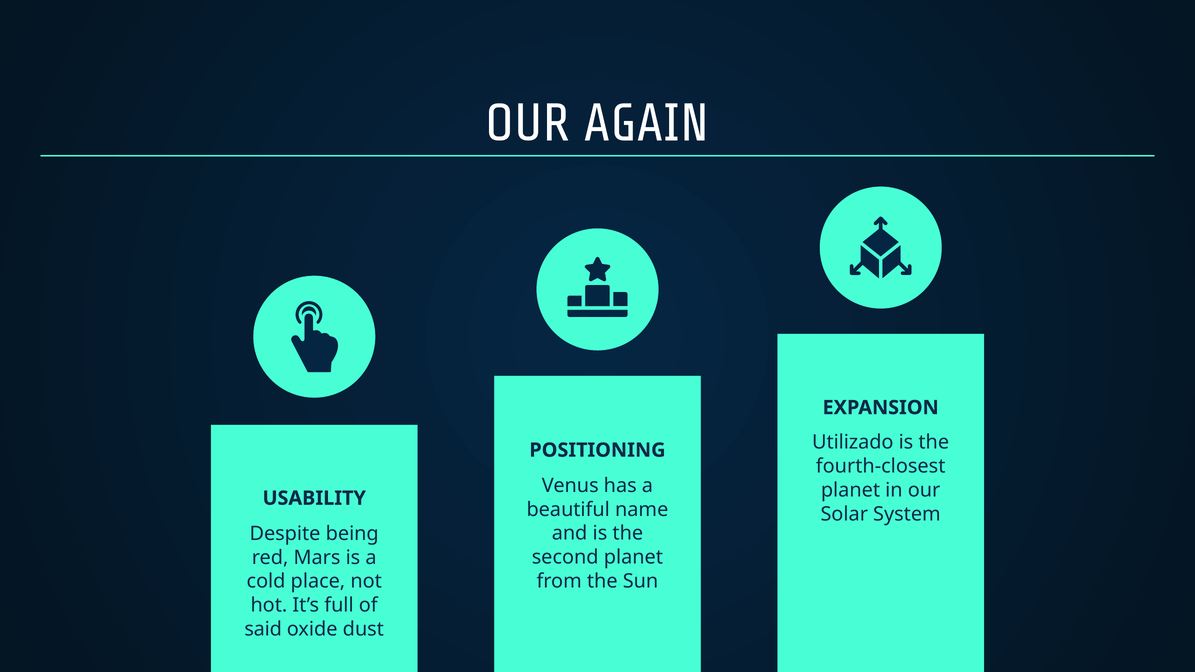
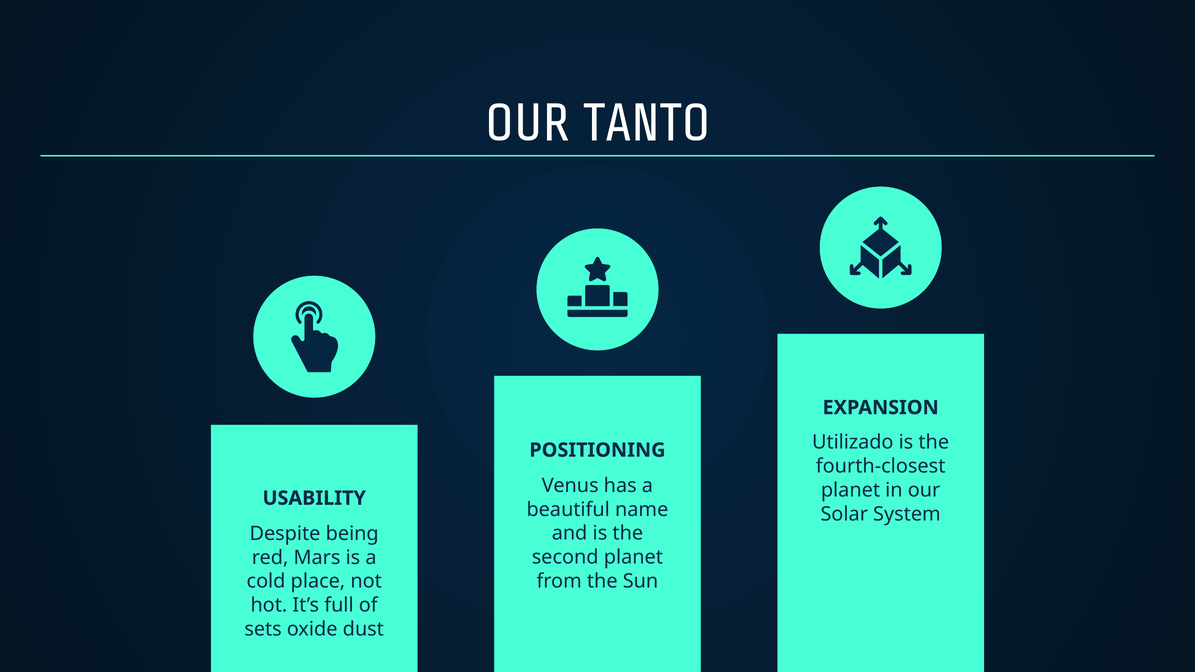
AGAIN: AGAIN -> TANTO
said: said -> sets
